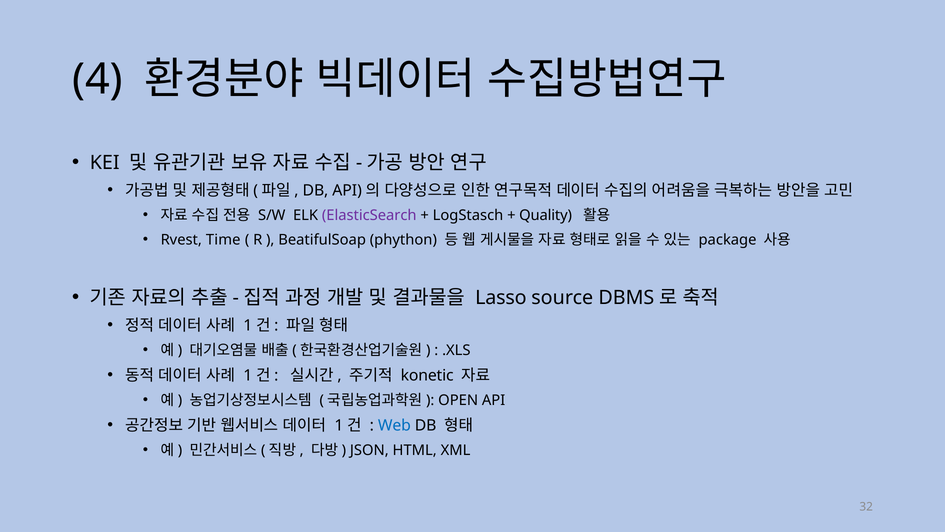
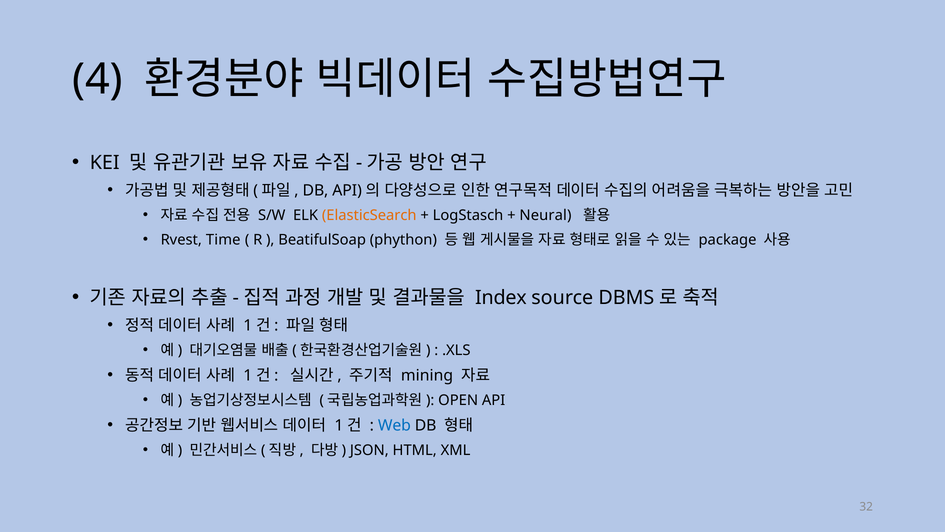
ElasticSearch colour: purple -> orange
Quality: Quality -> Neural
Lasso: Lasso -> Index
konetic: konetic -> mining
